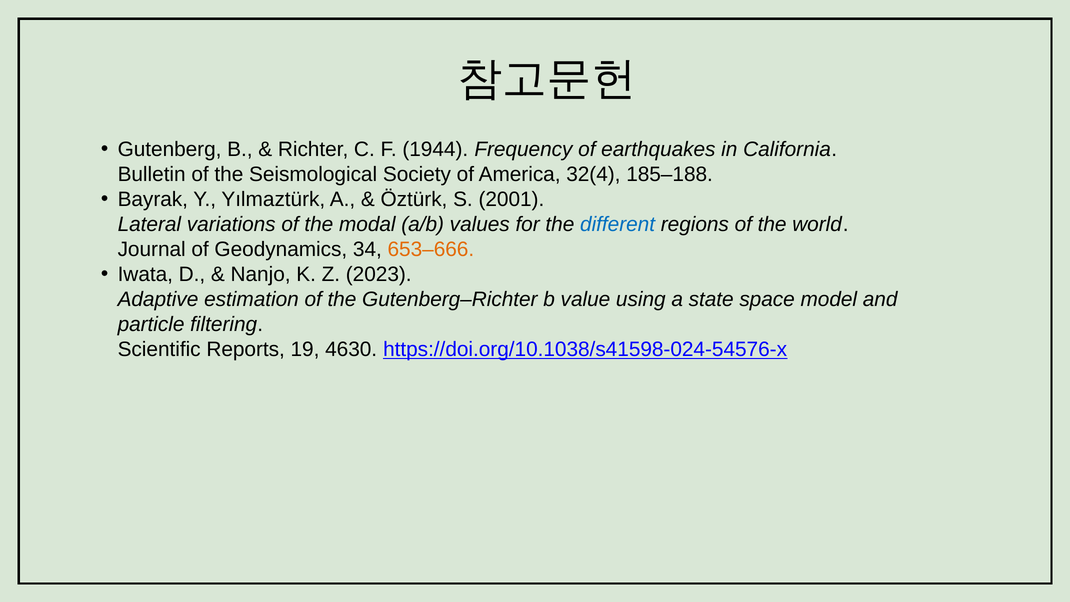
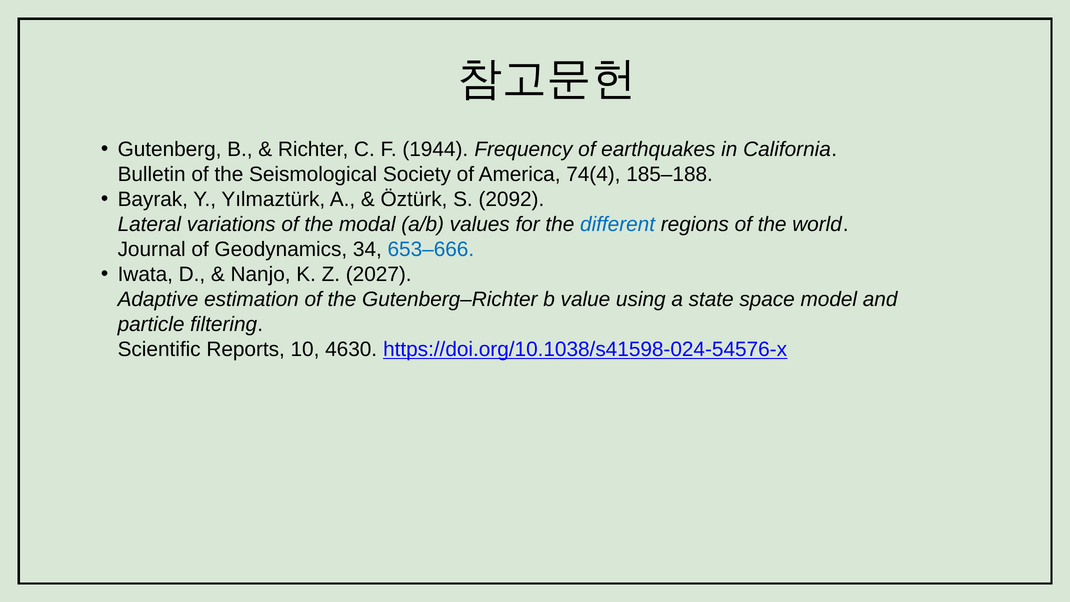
32(4: 32(4 -> 74(4
2001: 2001 -> 2092
653–666 colour: orange -> blue
2023: 2023 -> 2027
19: 19 -> 10
